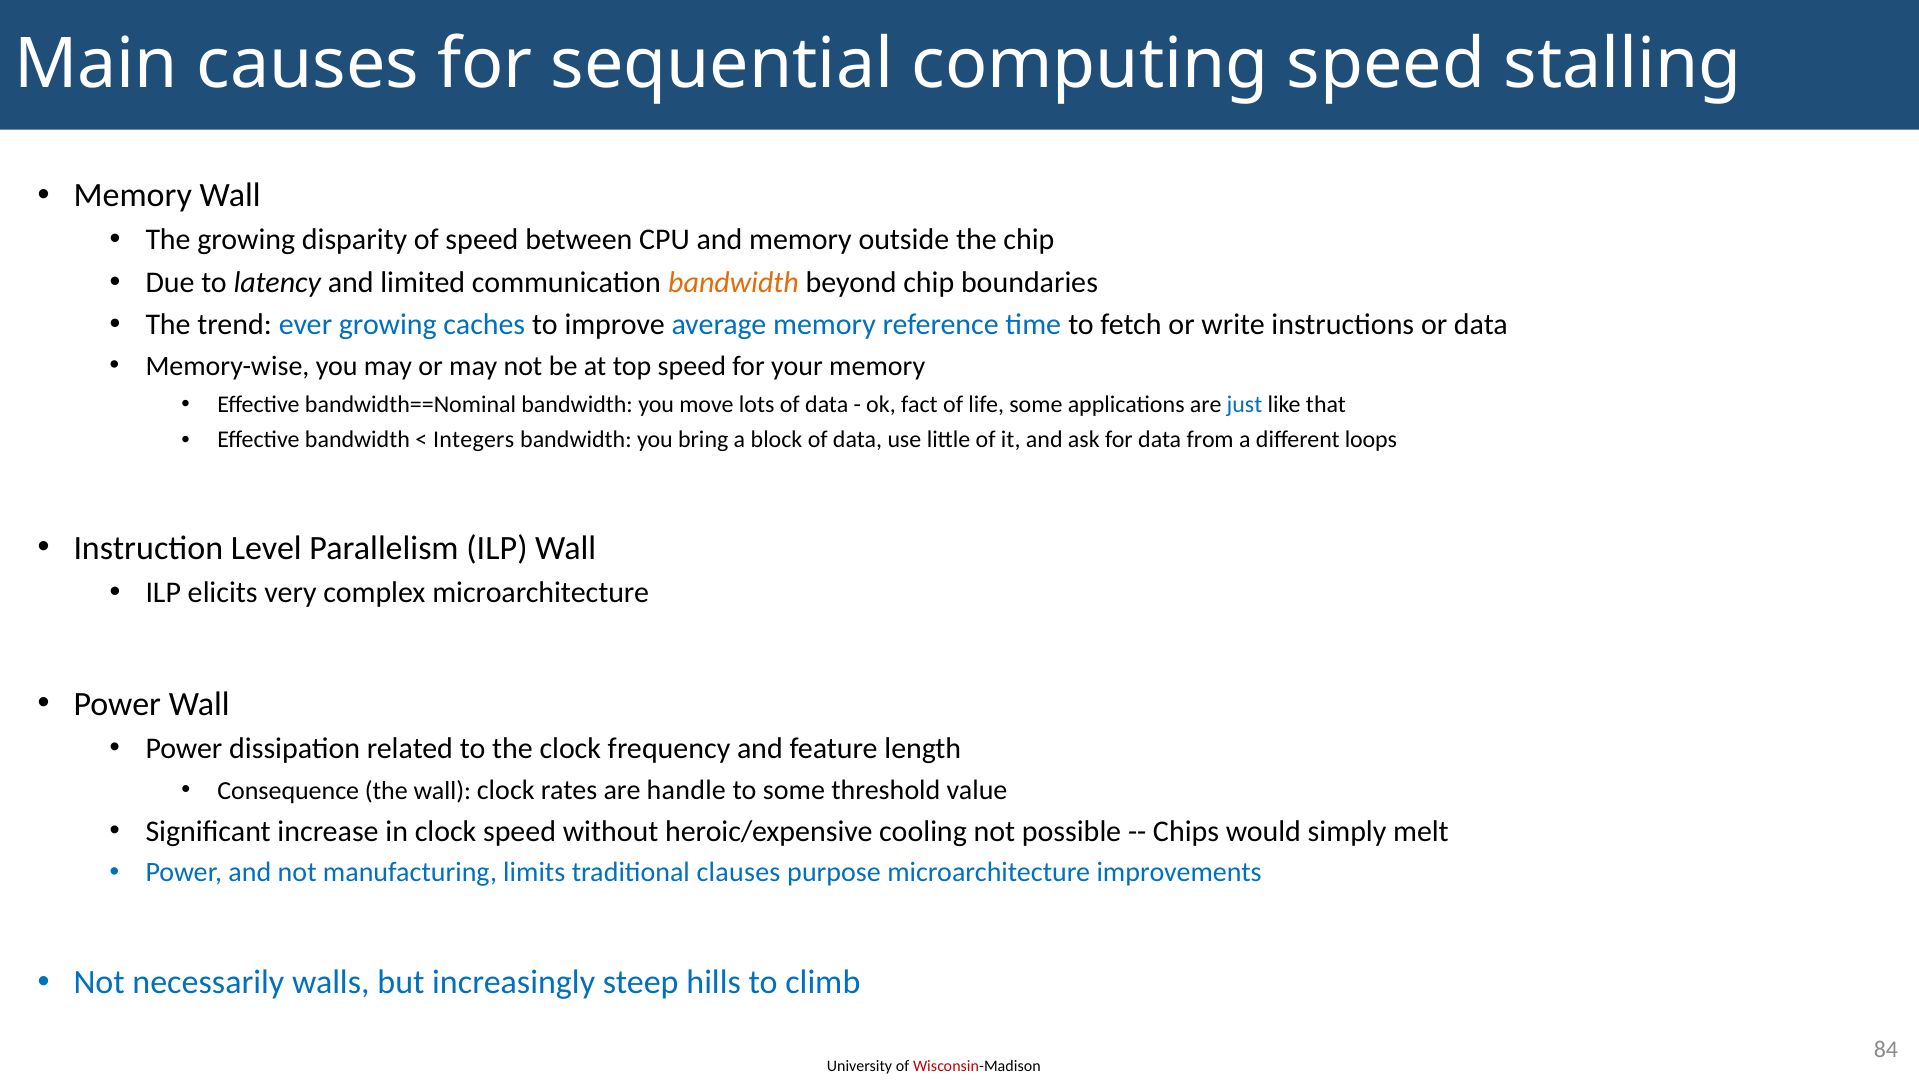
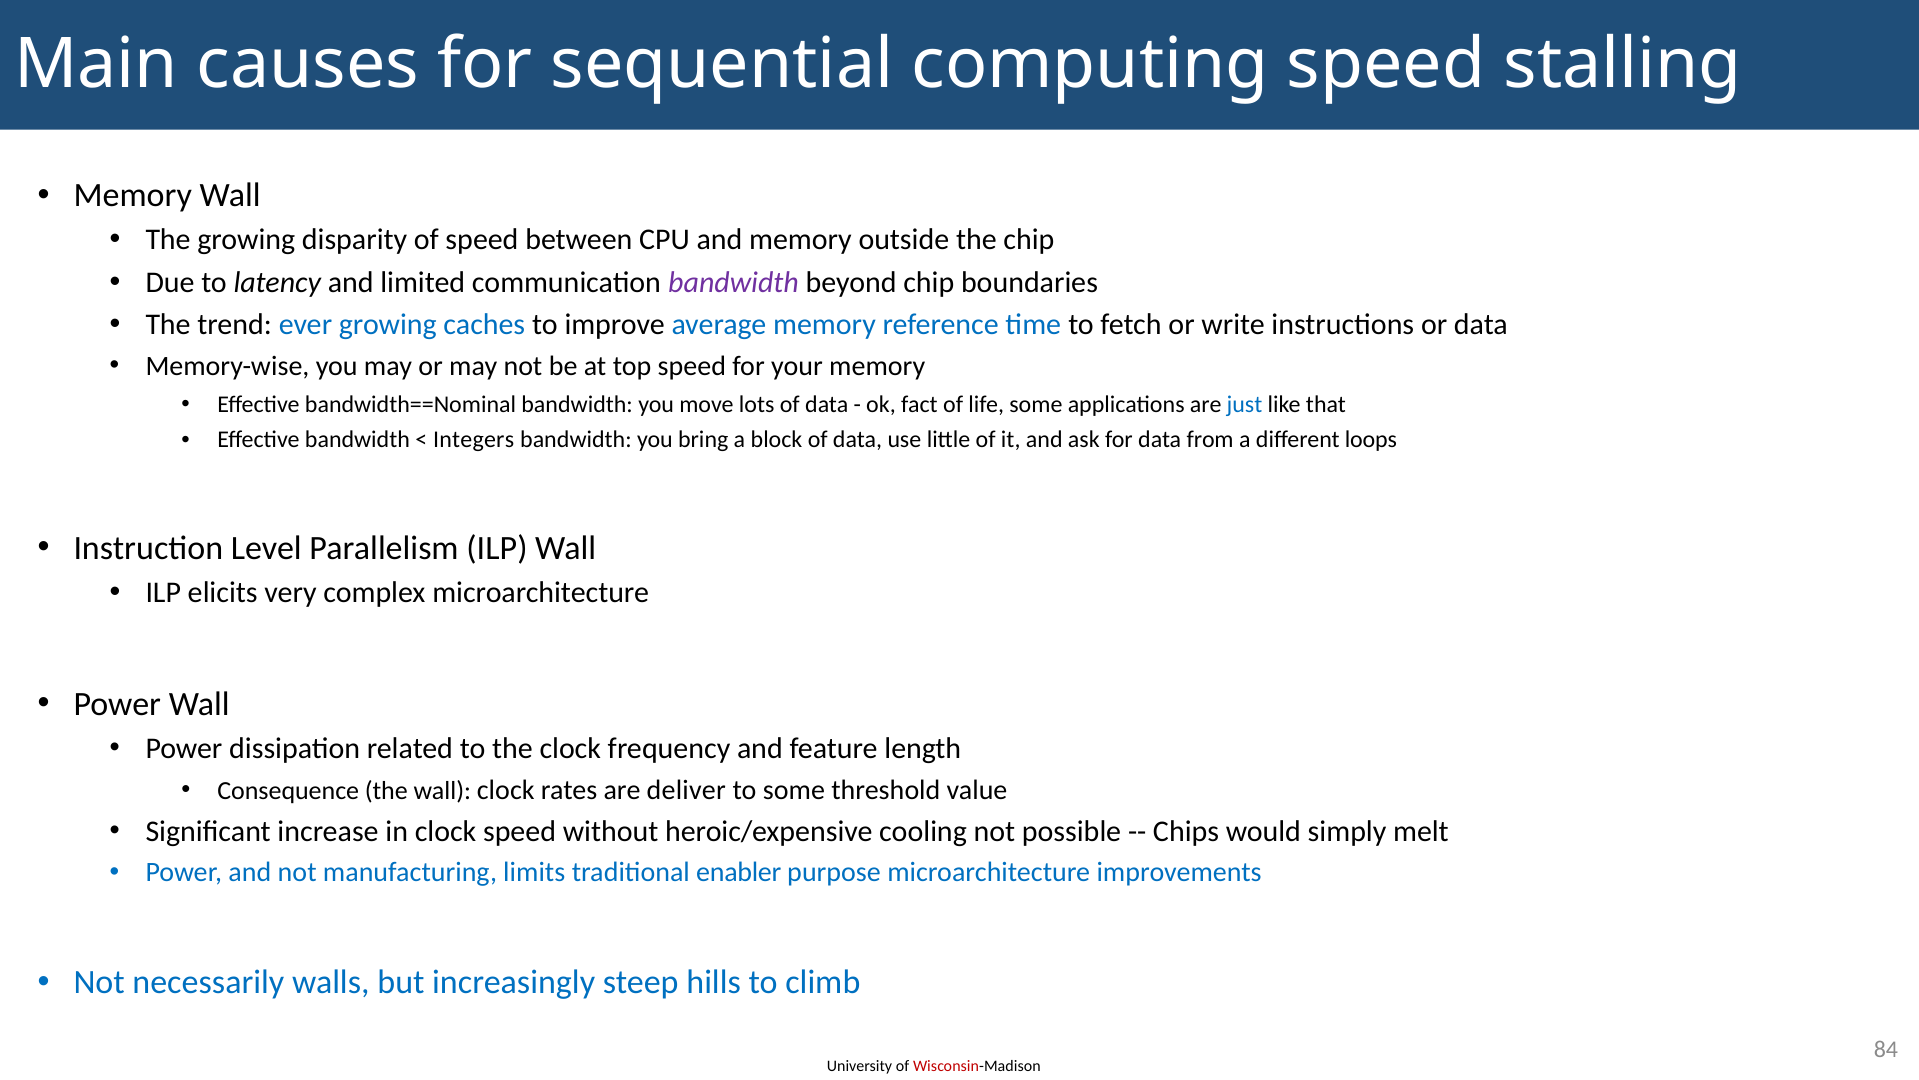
bandwidth at (734, 282) colour: orange -> purple
handle: handle -> deliver
clauses: clauses -> enabler
